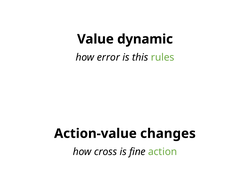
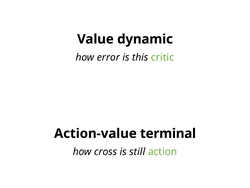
rules: rules -> critic
changes: changes -> terminal
fine: fine -> still
